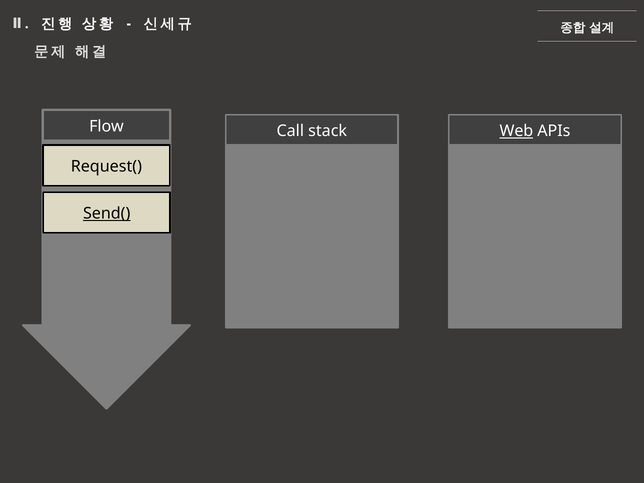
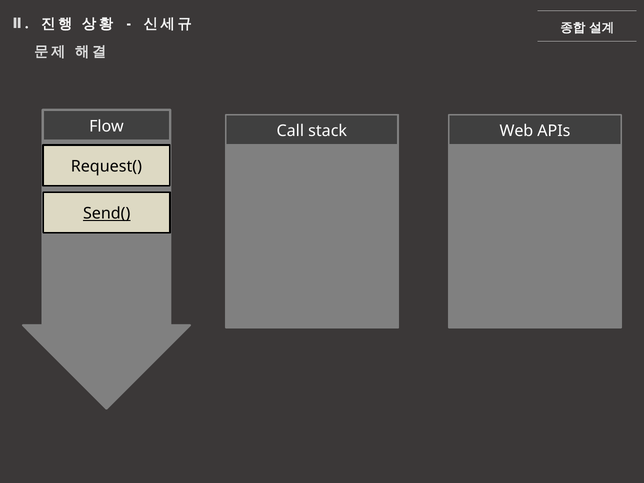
Web underline: present -> none
